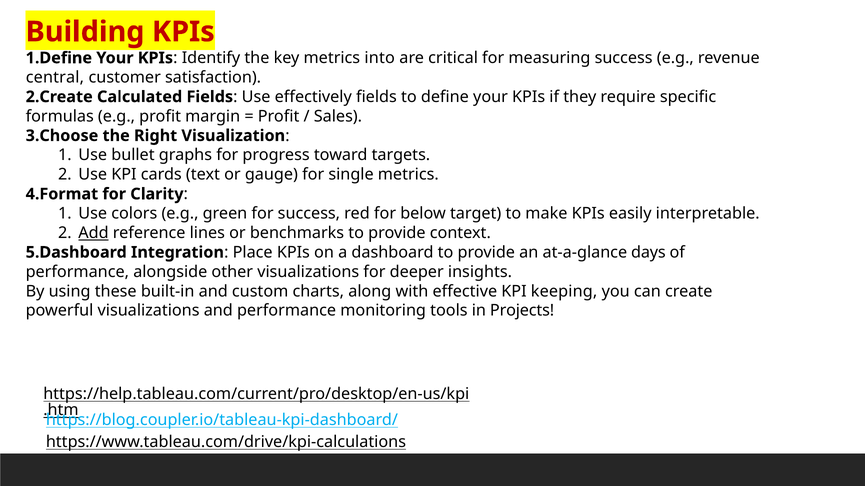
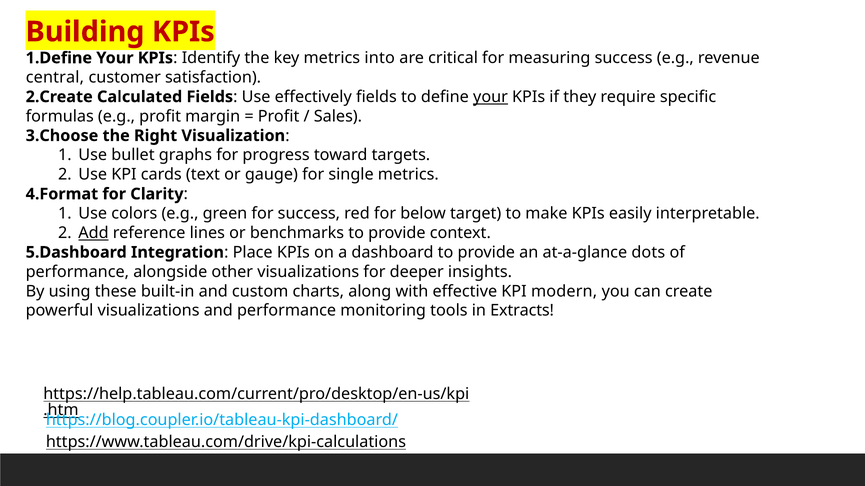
your at (491, 97) underline: none -> present
days: days -> dots
keeping: keeping -> modern
Projects: Projects -> Extracts
